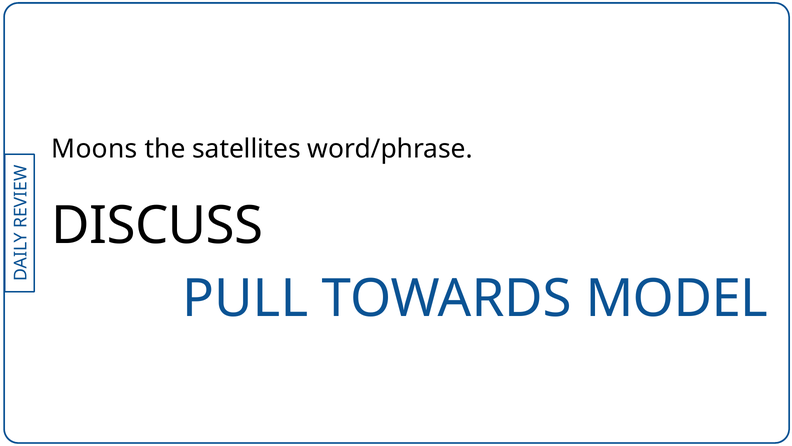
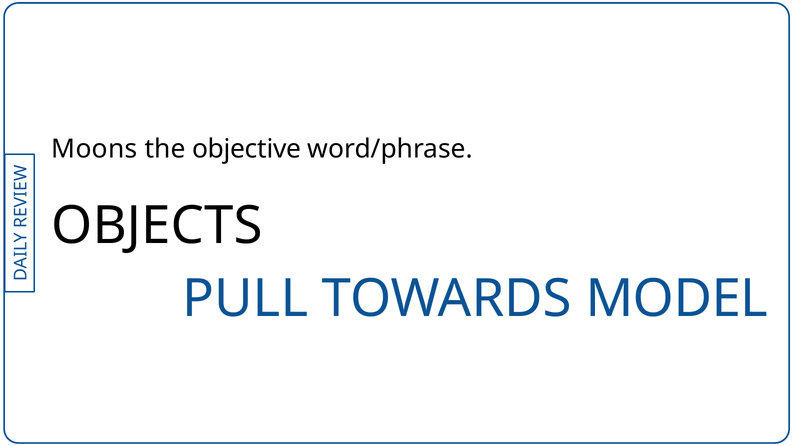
satellites: satellites -> objective
DISCUSS: DISCUSS -> OBJECTS
